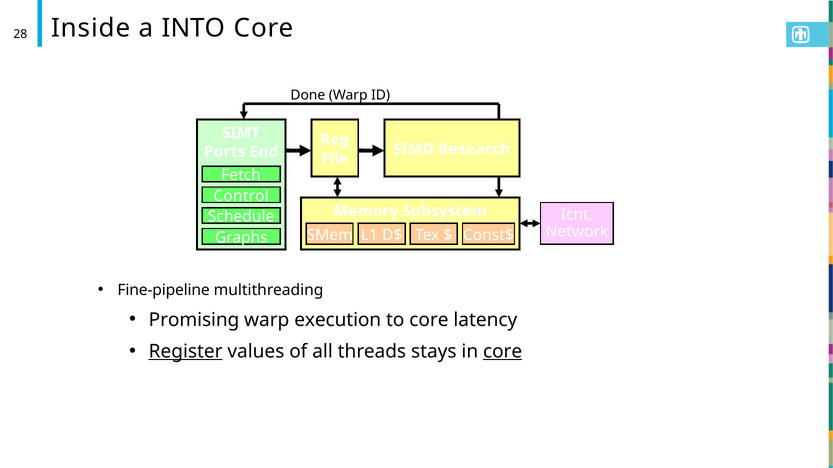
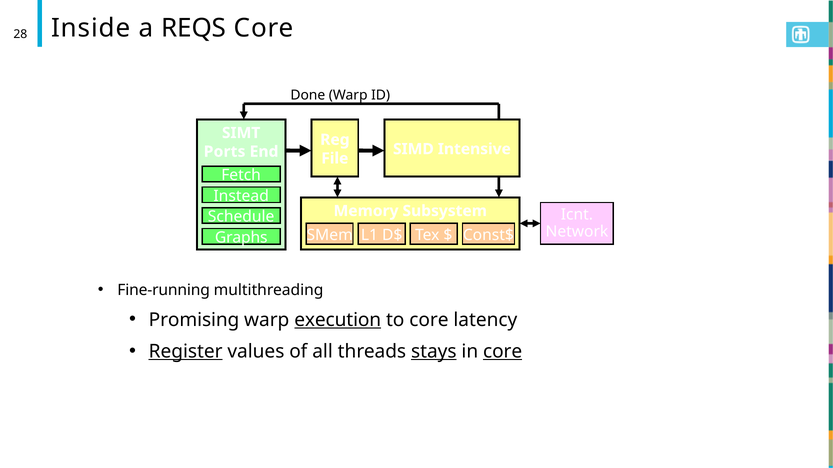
INTO: INTO -> REQS
Research: Research -> Intensive
Control: Control -> Instead
Fine-pipeline: Fine-pipeline -> Fine-running
execution underline: none -> present
stays underline: none -> present
